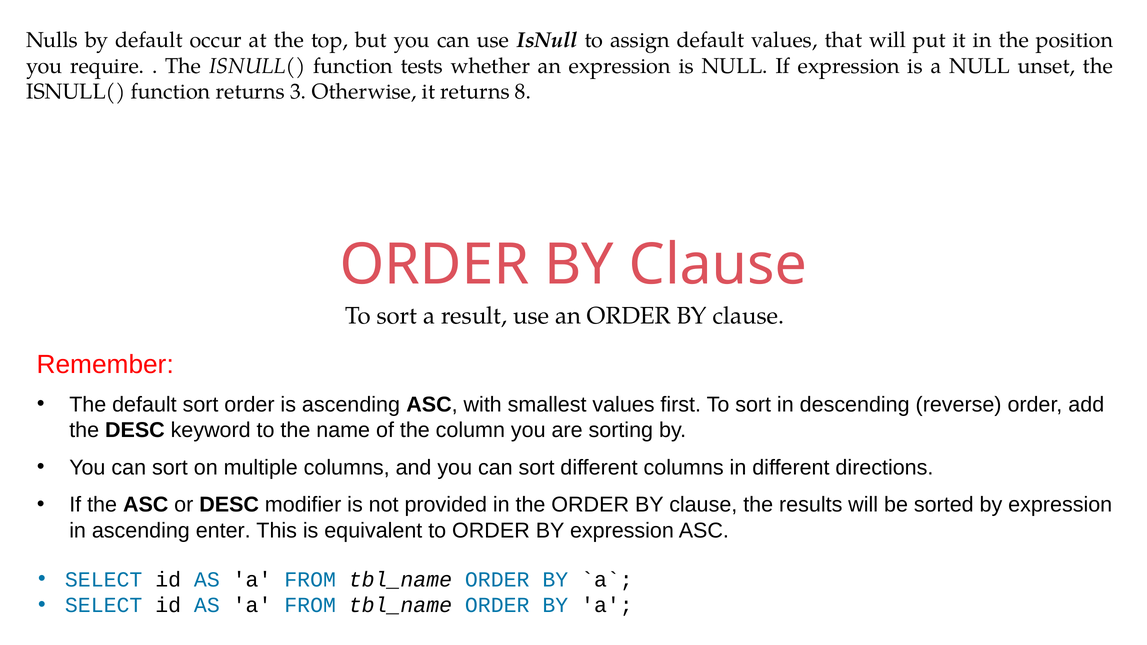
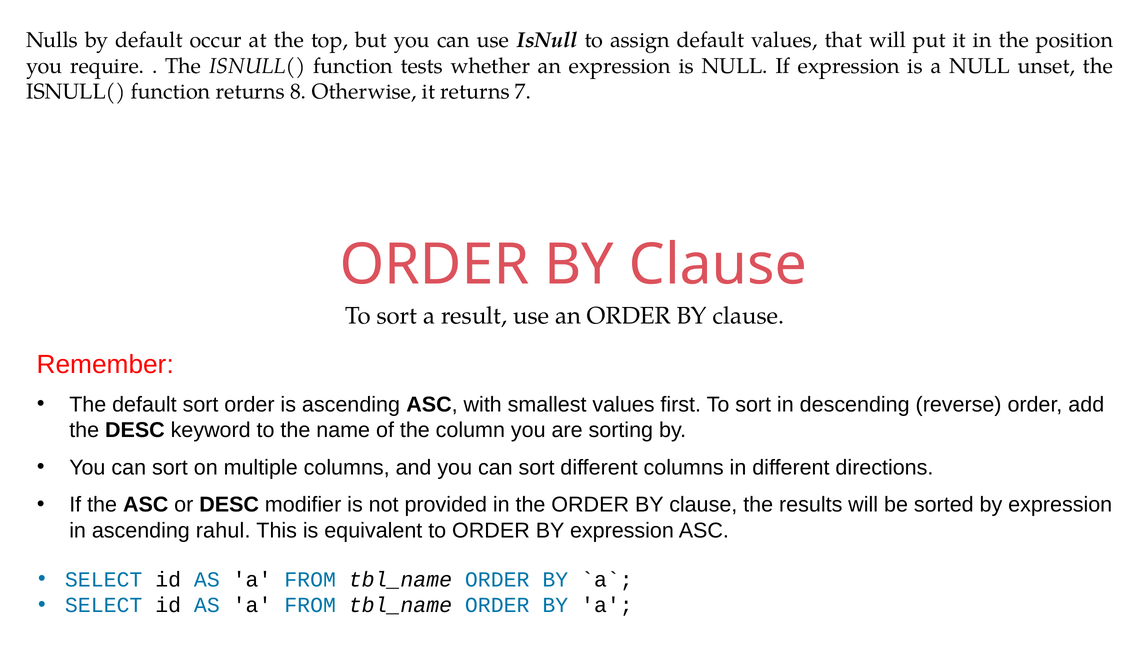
3: 3 -> 8
8: 8 -> 7
enter: enter -> rahul
